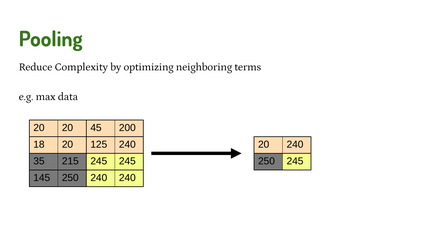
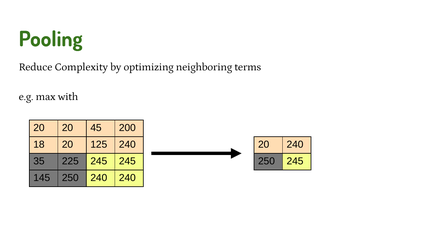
data: data -> with
215: 215 -> 225
